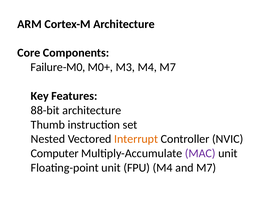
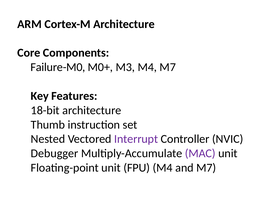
88-bit: 88-bit -> 18-bit
Interrupt colour: orange -> purple
Computer: Computer -> Debugger
